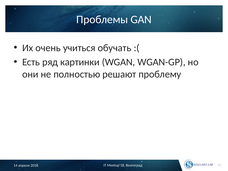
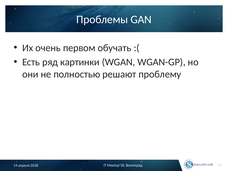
учиться: учиться -> первом
